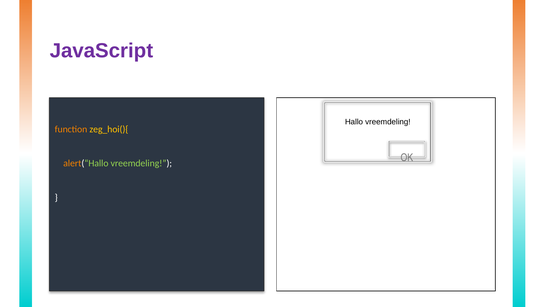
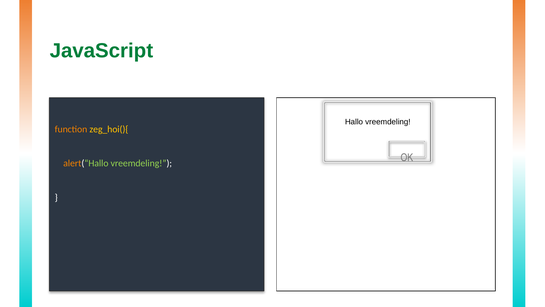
JavaScript colour: purple -> green
